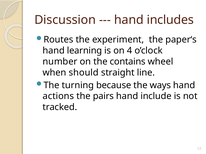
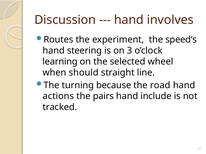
includes: includes -> involves
paper‘s: paper‘s -> speed‘s
learning: learning -> steering
4: 4 -> 3
number: number -> learning
contains: contains -> selected
ways: ways -> road
